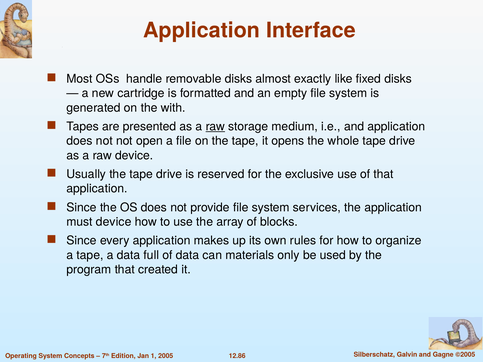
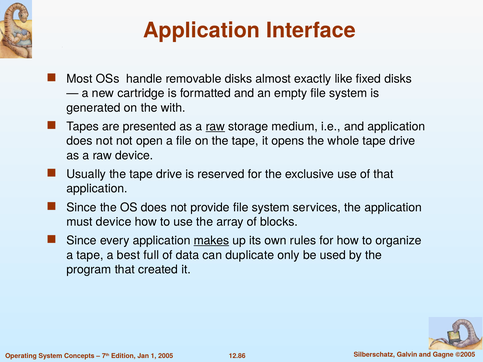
makes underline: none -> present
a data: data -> best
materials: materials -> duplicate
